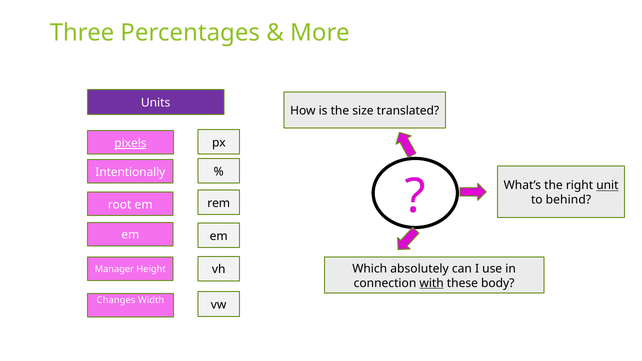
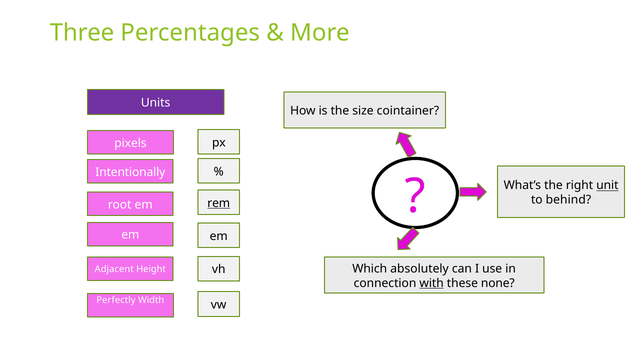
translated: translated -> cointainer
pixels underline: present -> none
rem underline: none -> present
Manager: Manager -> Adjacent
body: body -> none
Changes: Changes -> Perfectly
